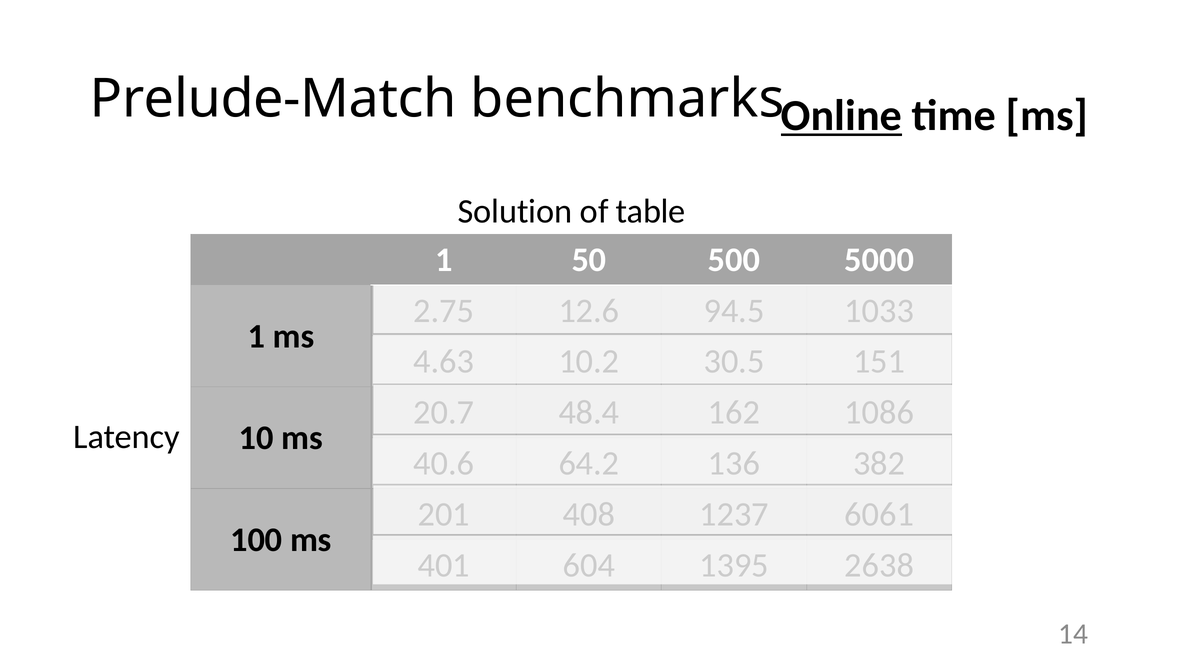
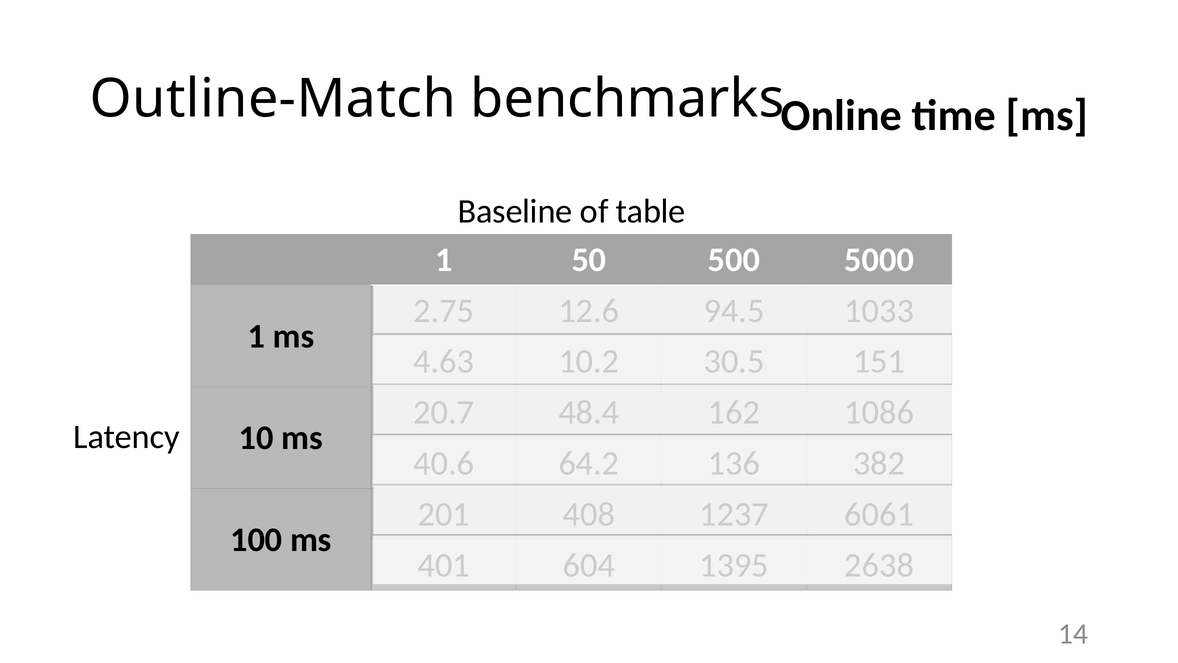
Prelude-Match: Prelude-Match -> Outline-Match
Online underline: present -> none
Solution: Solution -> Baseline
